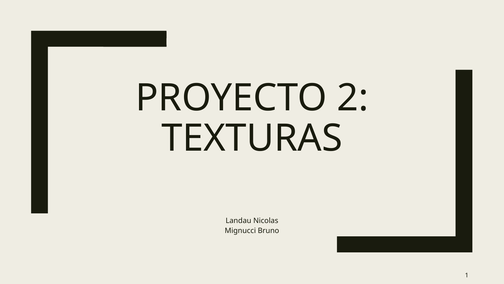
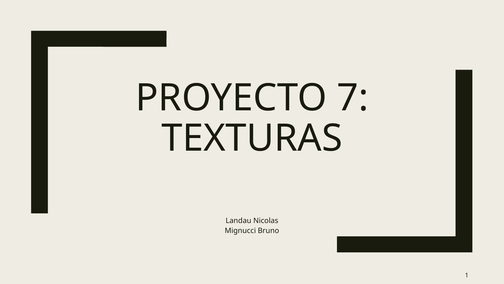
2: 2 -> 7
